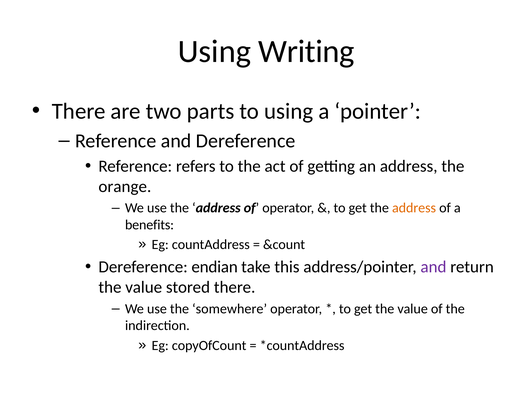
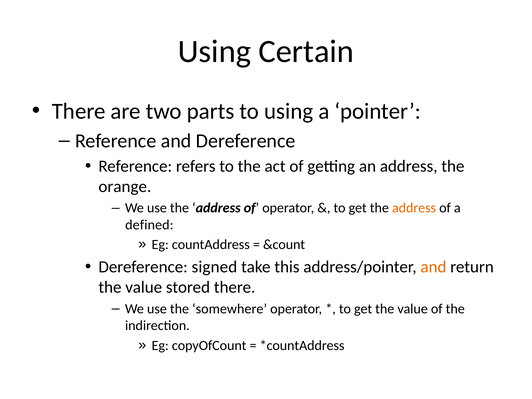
Writing: Writing -> Certain
benefits: benefits -> defined
endian: endian -> signed
and at (433, 267) colour: purple -> orange
